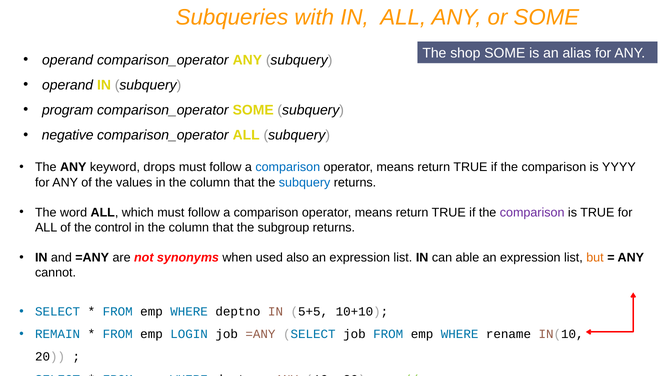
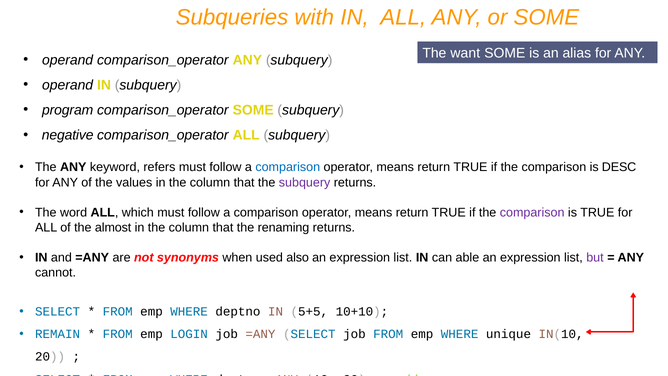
shop: shop -> want
drops: drops -> refers
YYYY: YYYY -> DESC
subquery at (305, 182) colour: blue -> purple
control: control -> almost
subgroup: subgroup -> renaming
but colour: orange -> purple
rename: rename -> unique
